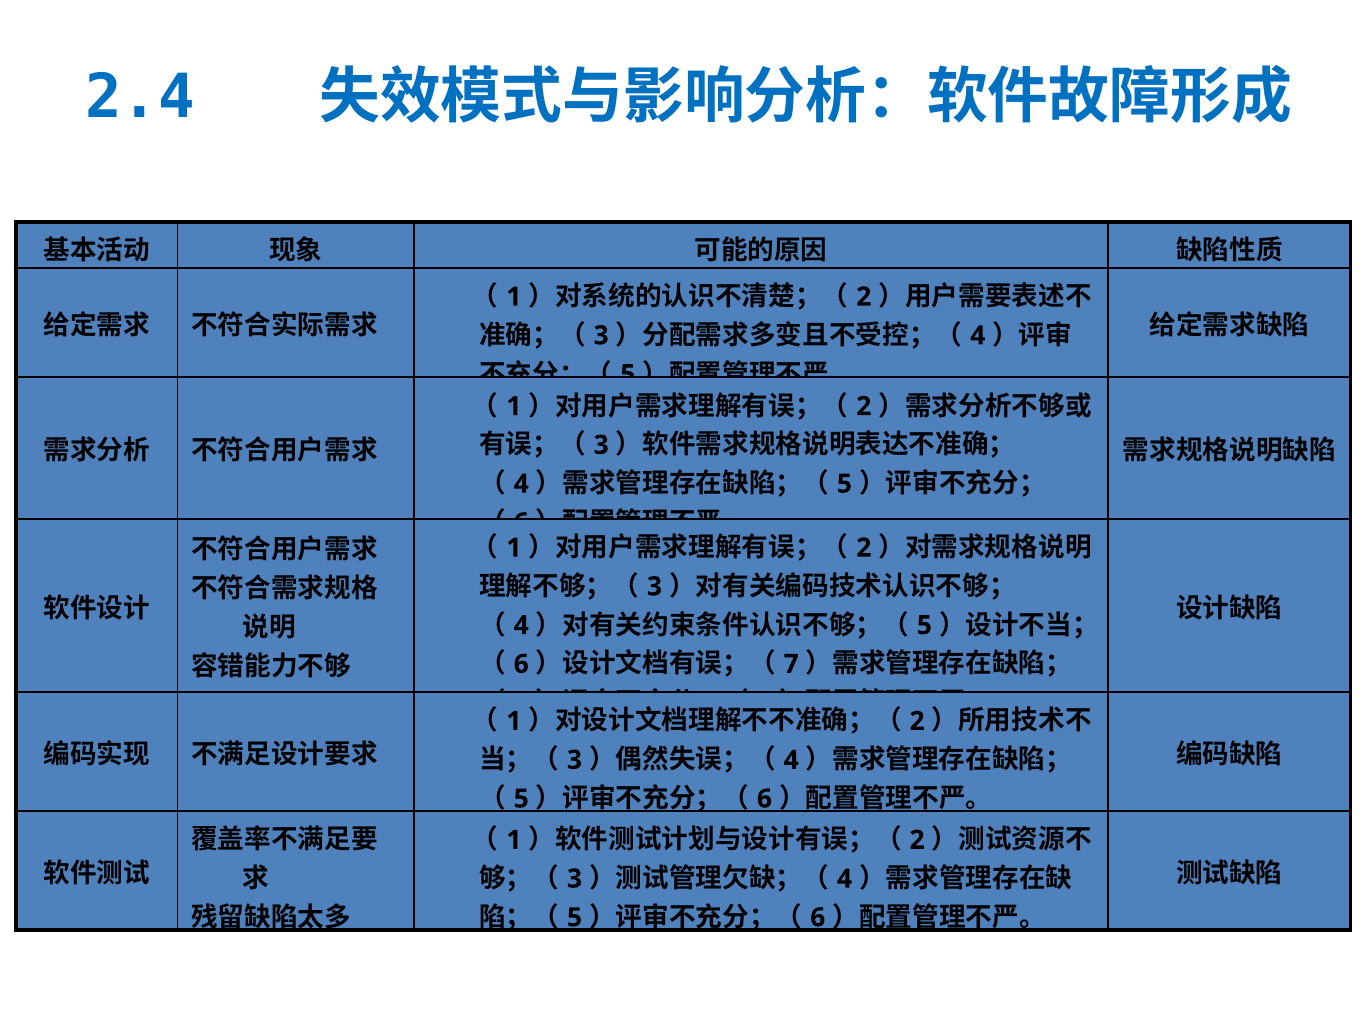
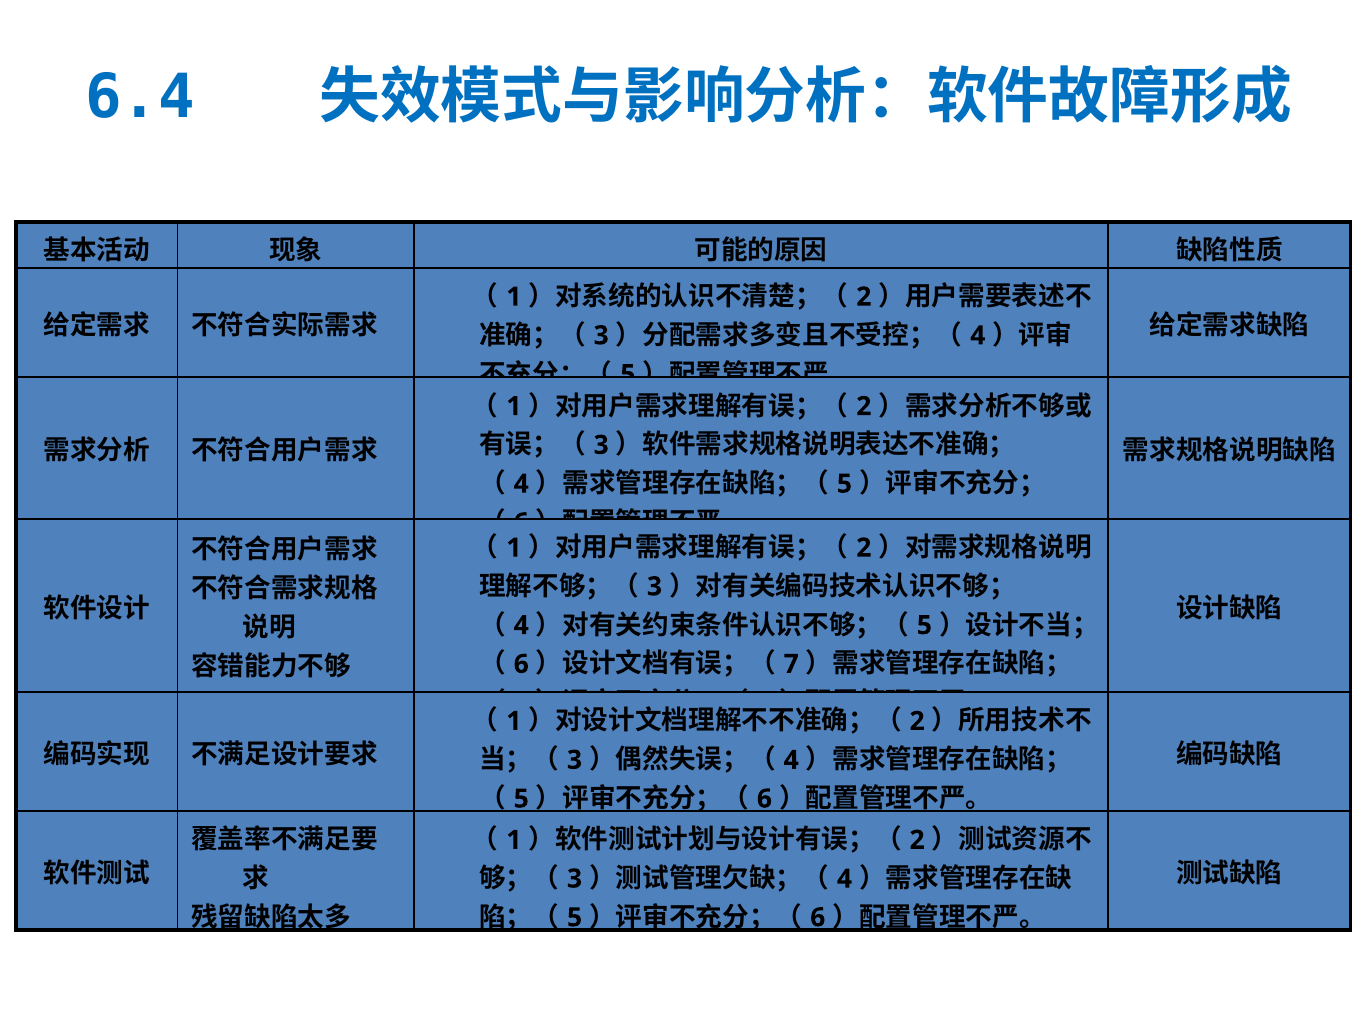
2.4: 2.4 -> 6.4
